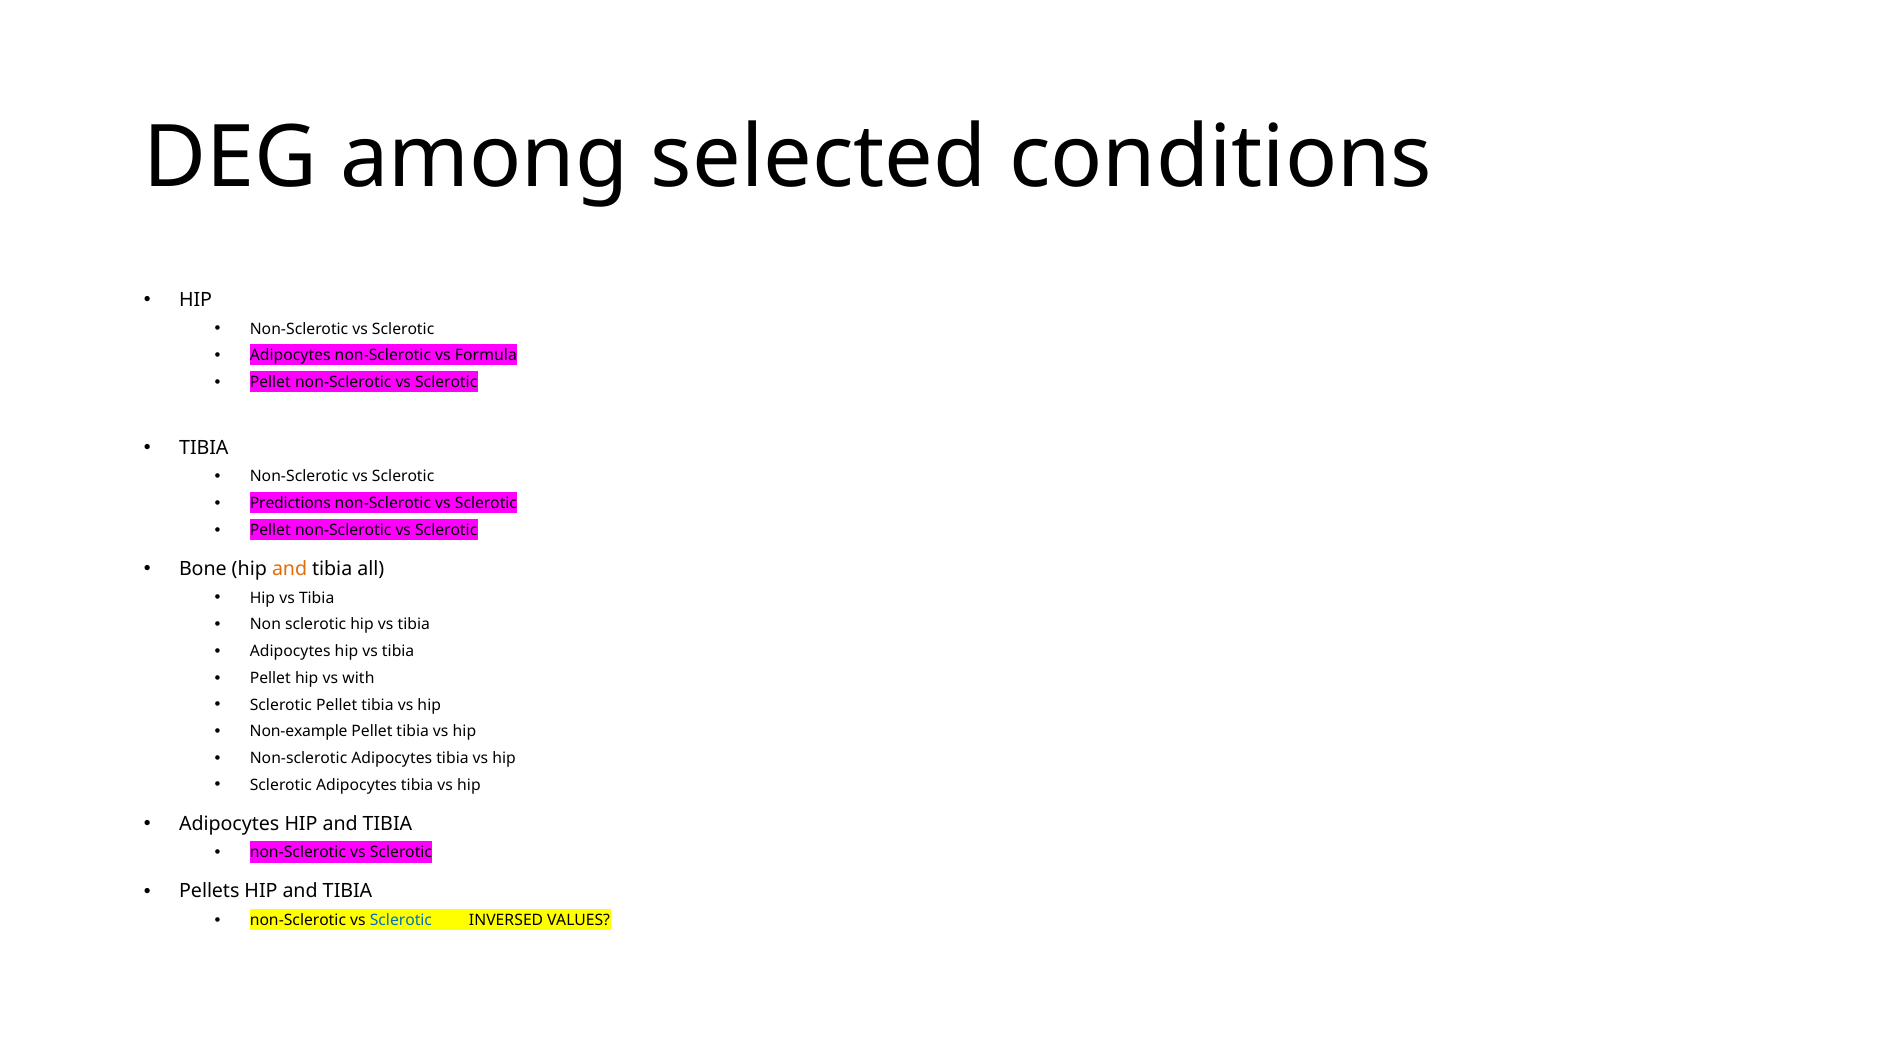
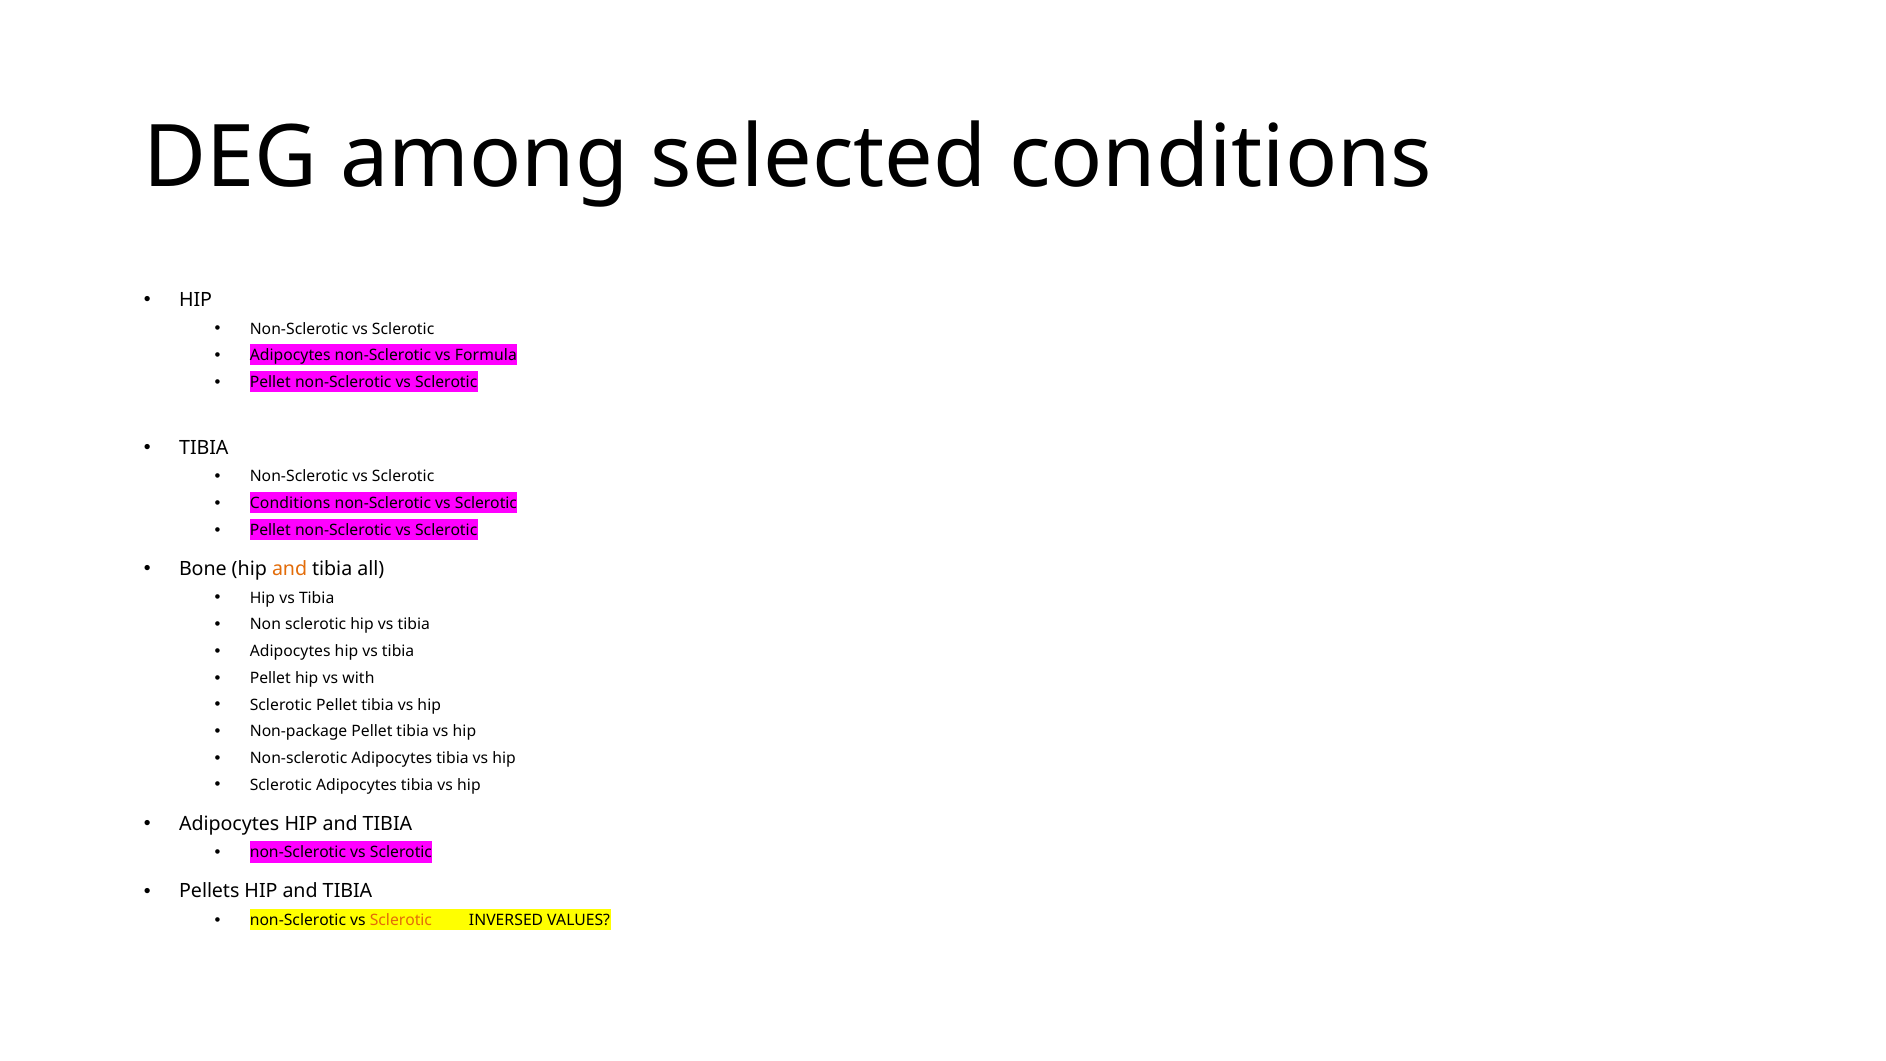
Predictions at (290, 503): Predictions -> Conditions
Non-example: Non-example -> Non-package
Sclerotic at (401, 920) colour: blue -> orange
